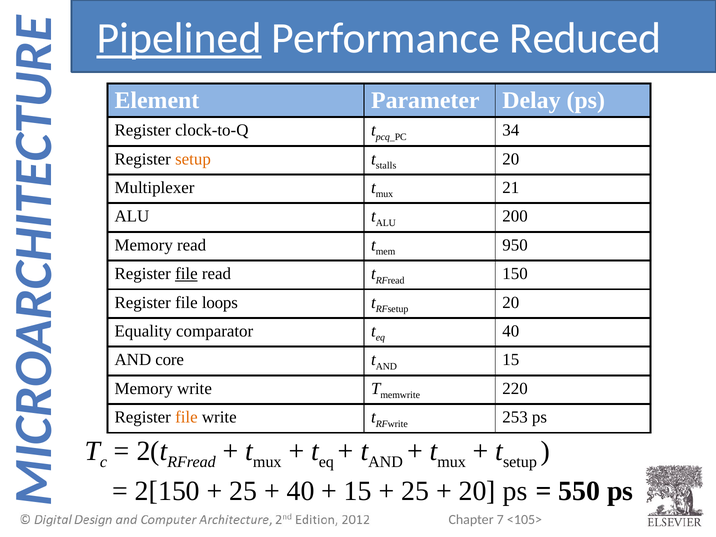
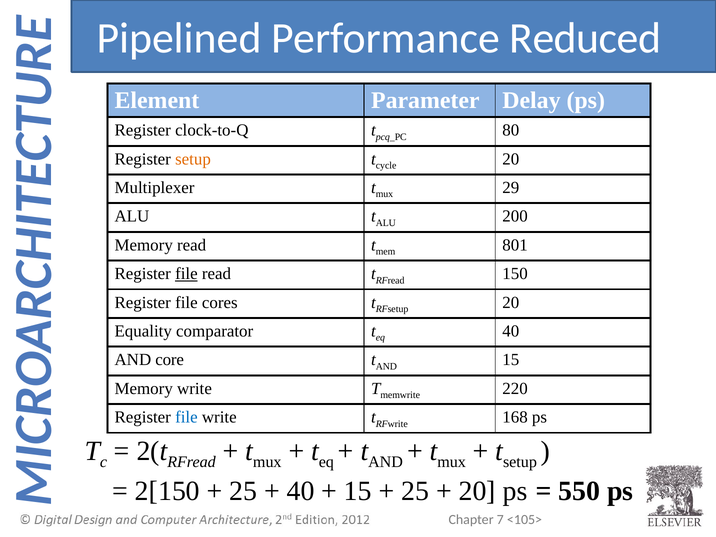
Pipelined underline: present -> none
34: 34 -> 80
stalls: stalls -> cycle
21: 21 -> 29
950: 950 -> 801
loops: loops -> cores
file at (186, 417) colour: orange -> blue
253: 253 -> 168
